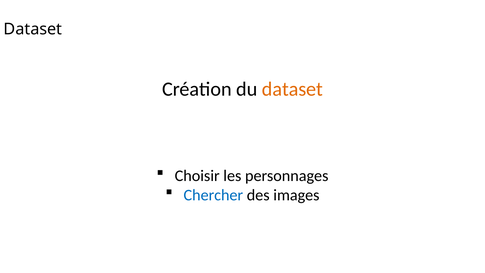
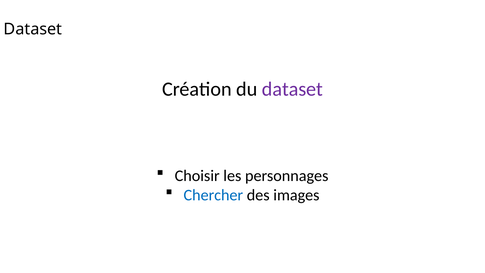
dataset at (292, 89) colour: orange -> purple
